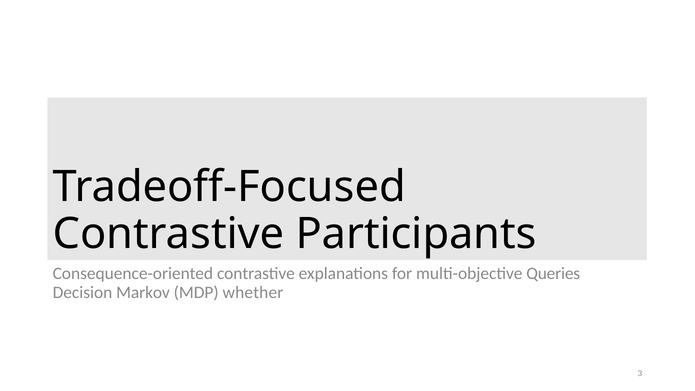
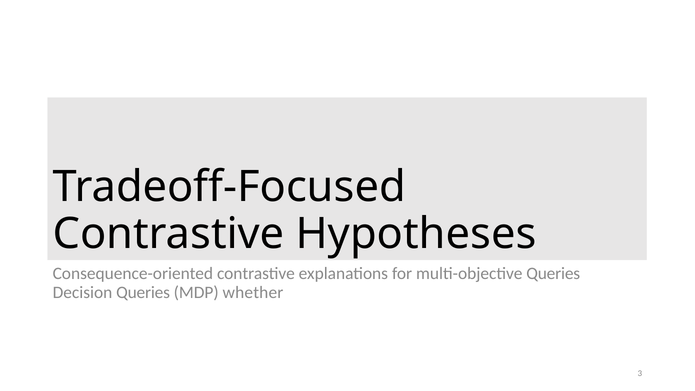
Participants: Participants -> Hypotheses
Decision Markov: Markov -> Queries
